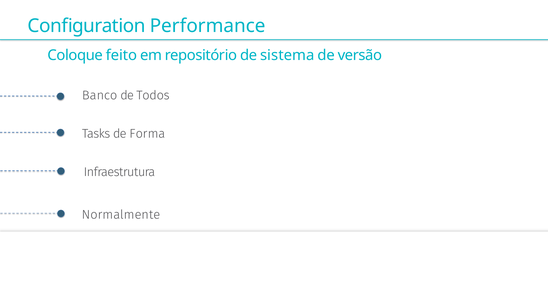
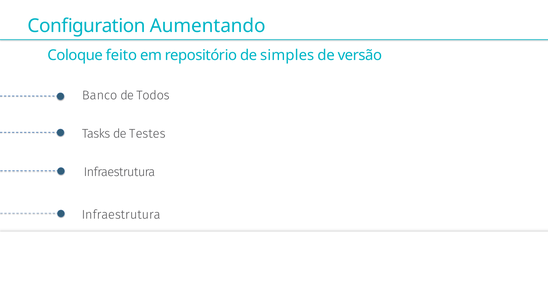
Performance: Performance -> Aumentando
sistema: sistema -> simples
Forma: Forma -> Testes
Normalmente at (121, 215): Normalmente -> Infraestrutura
